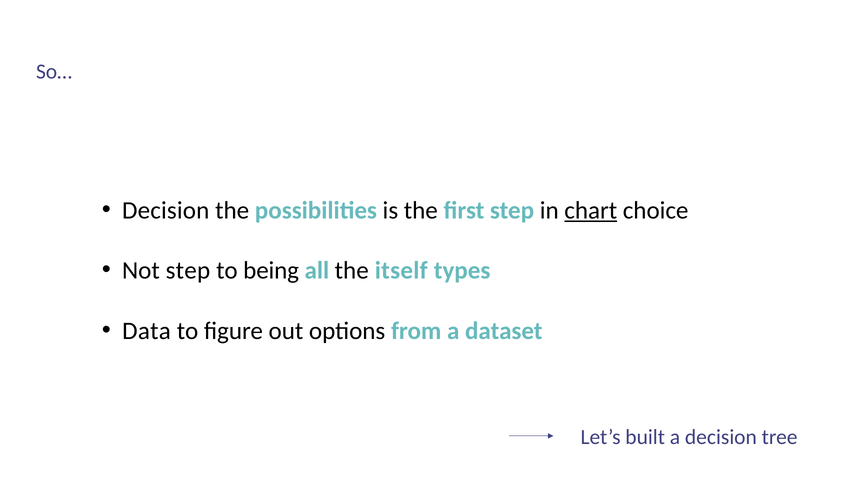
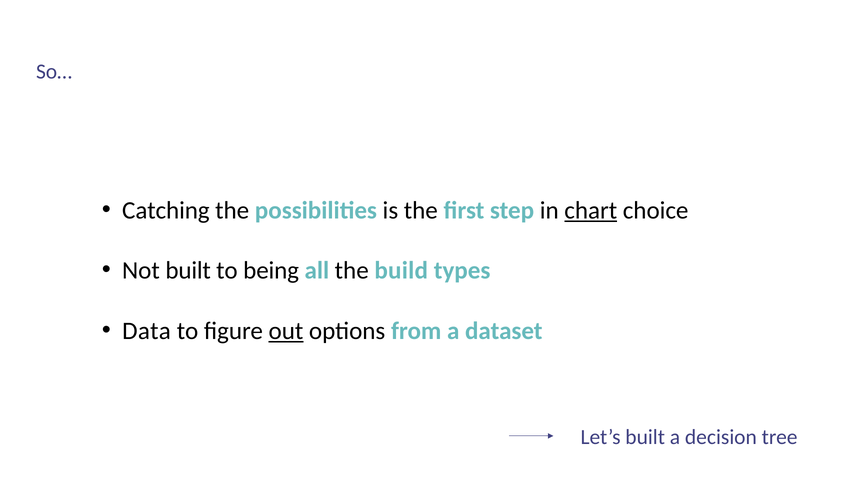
Decision at (166, 210): Decision -> Catching
Not step: step -> built
itself: itself -> build
out underline: none -> present
